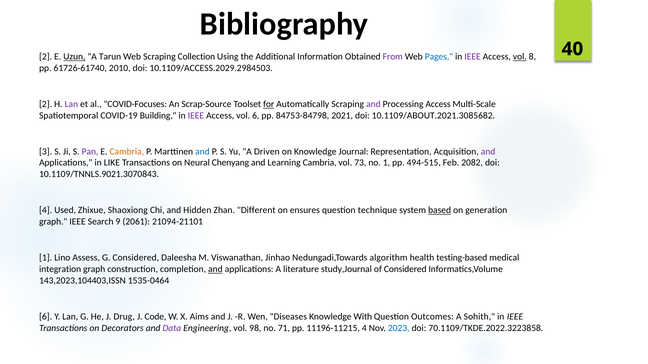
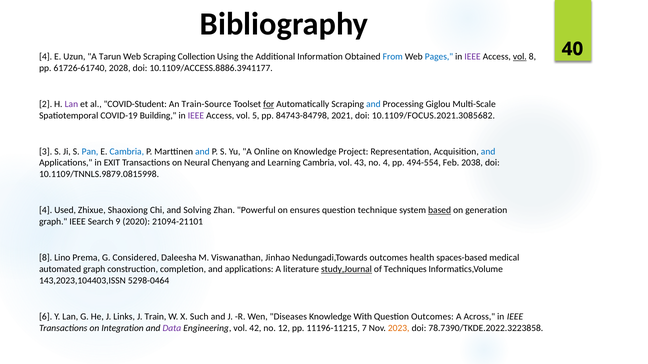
2 at (46, 57): 2 -> 4
Uzun underline: present -> none
From colour: purple -> blue
2010: 2010 -> 2028
10.1109/ACCESS.2029.2984503: 10.1109/ACCESS.2029.2984503 -> 10.1109/ACCESS.8886.3941177
COVID-Focuses: COVID-Focuses -> COVID-Student
Scrap-Source: Scrap-Source -> Train-Source
and at (373, 104) colour: purple -> blue
Processing Access: Access -> Giglou
vol 6: 6 -> 5
84753-84798: 84753-84798 -> 84743-84798
10.1109/ABOUT.2021.3085682: 10.1109/ABOUT.2021.3085682 -> 10.1109/FOCUS.2021.3085682
Pan colour: purple -> blue
Cambria at (127, 152) colour: orange -> blue
Driven: Driven -> Online
Journal: Journal -> Project
and at (488, 152) colour: purple -> blue
LIKE: LIKE -> EXIT
73: 73 -> 43
no 1: 1 -> 4
494-515: 494-515 -> 494-554
2082: 2082 -> 2038
10.1109/TNNLS.9021.3070843: 10.1109/TNNLS.9021.3070843 -> 10.1109/TNNLS.9879.0815998
Hidden: Hidden -> Solving
Different: Different -> Powerful
2061: 2061 -> 2020
1 at (46, 258): 1 -> 8
Assess: Assess -> Prema
Nedungadi,Towards algorithm: algorithm -> outcomes
testing-based: testing-based -> spaces-based
integration: integration -> automated
and at (215, 270) underline: present -> none
study,Journal underline: none -> present
of Considered: Considered -> Techniques
1535-0464: 1535-0464 -> 5298-0464
Drug: Drug -> Links
Code: Code -> Train
Aims: Aims -> Such
Sohith: Sohith -> Across
Decorators: Decorators -> Integration
98: 98 -> 42
71: 71 -> 12
11196-11215 4: 4 -> 7
2023 colour: blue -> orange
70.1109/TKDE.2022.3223858: 70.1109/TKDE.2022.3223858 -> 78.7390/TKDE.2022.3223858
